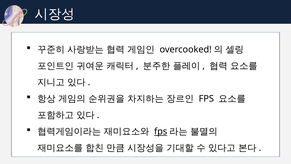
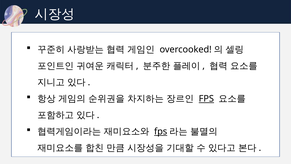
FPS at (206, 99) underline: none -> present
